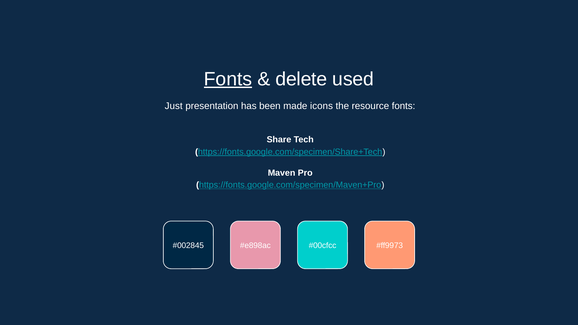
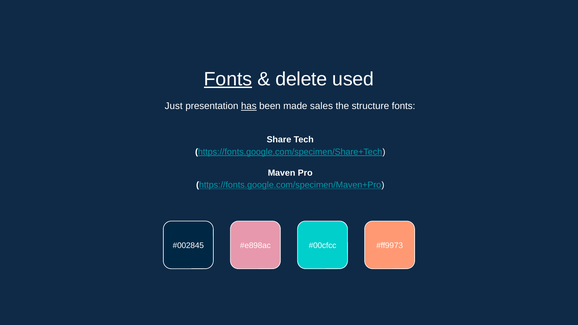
has underline: none -> present
icons: icons -> sales
resource: resource -> structure
